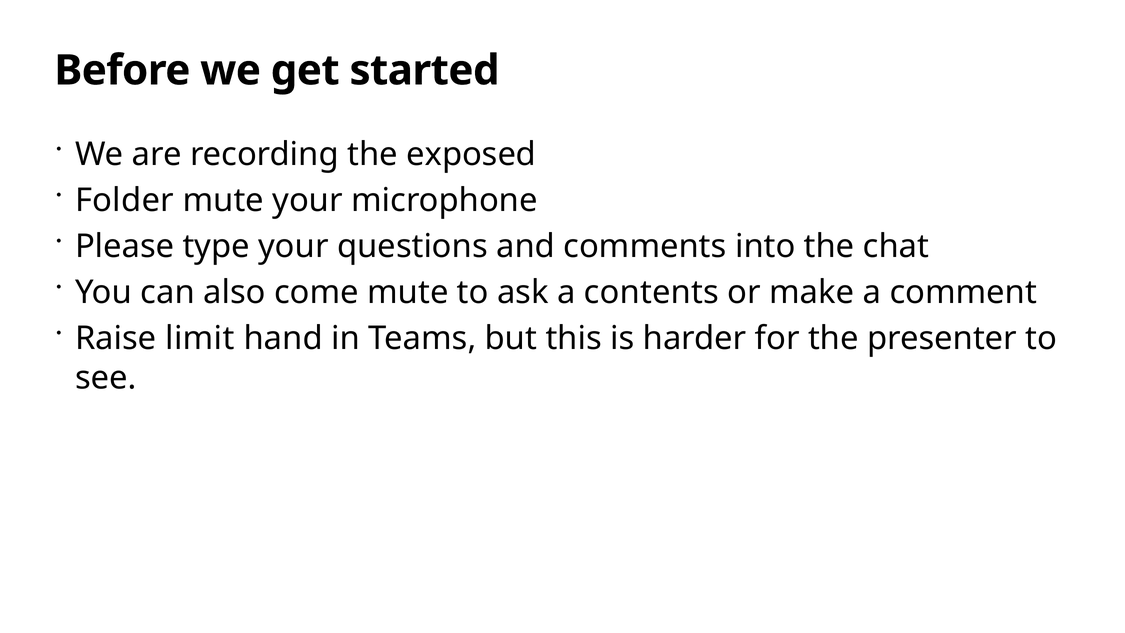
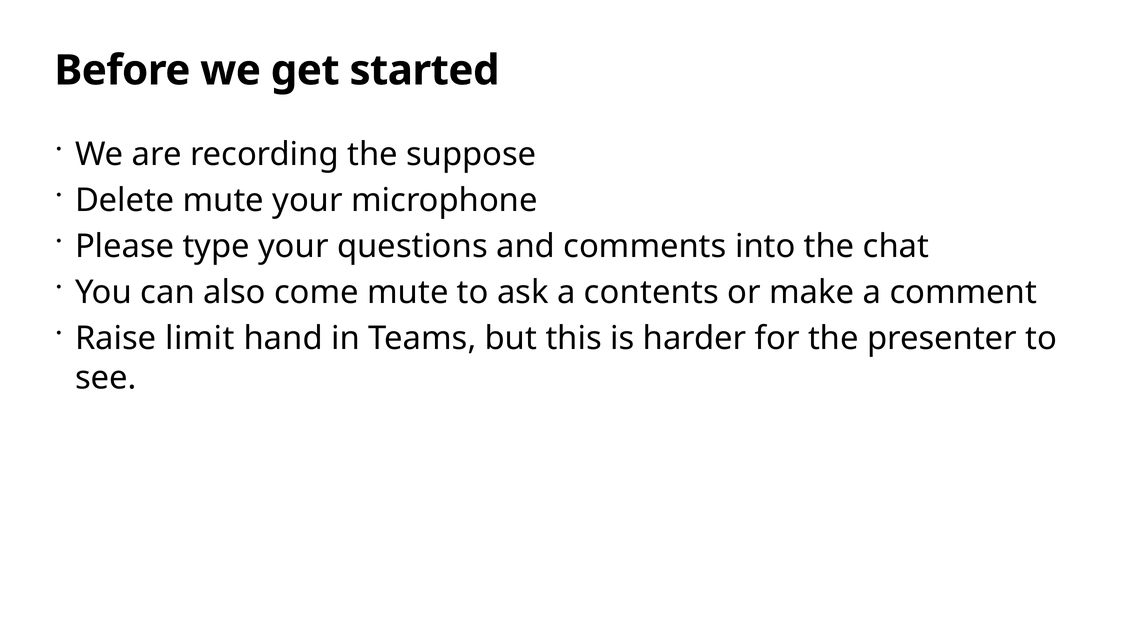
exposed: exposed -> suppose
Folder: Folder -> Delete
